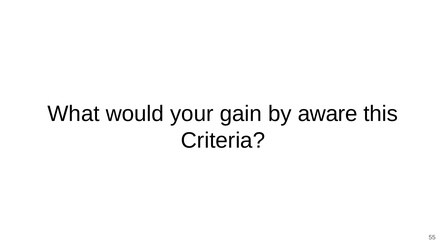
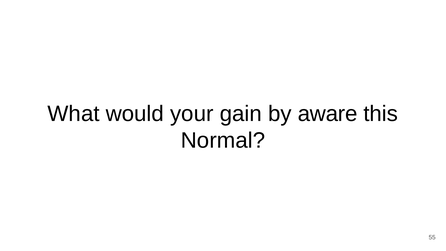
Criteria: Criteria -> Normal
